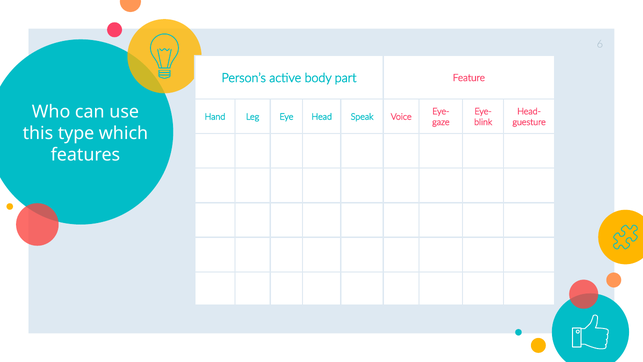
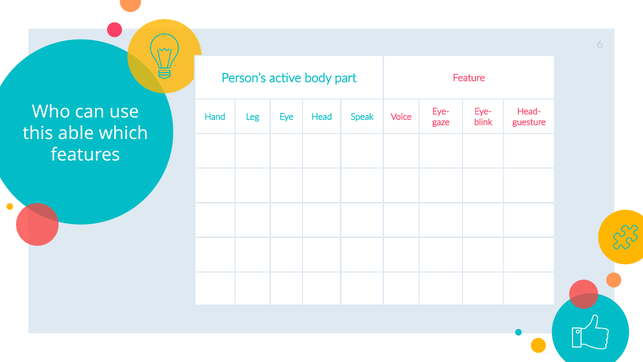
type: type -> able
